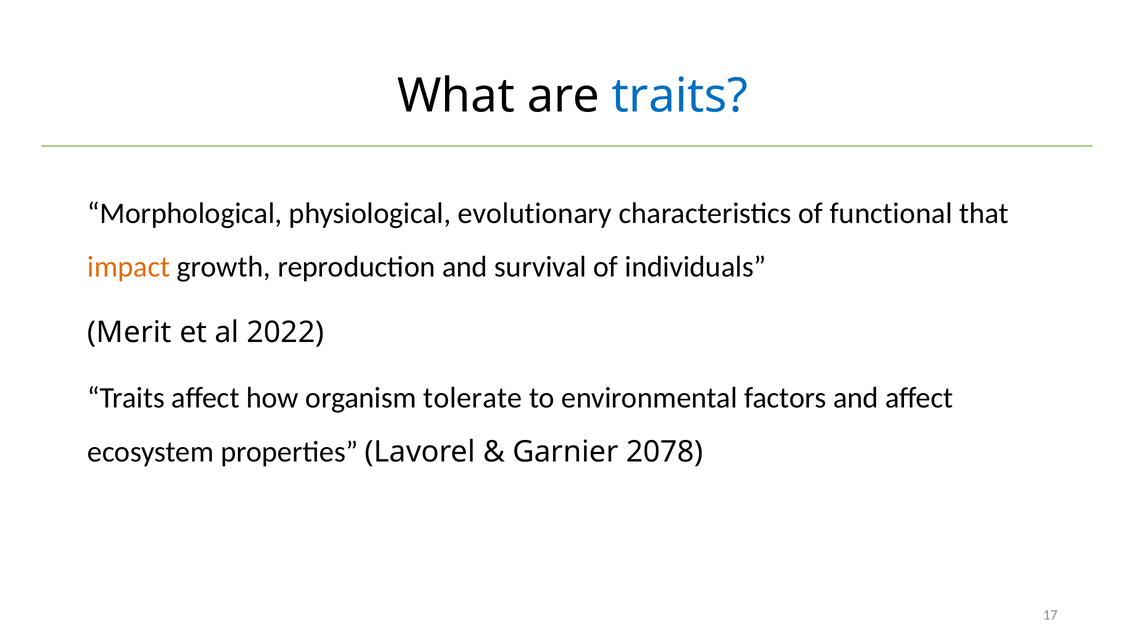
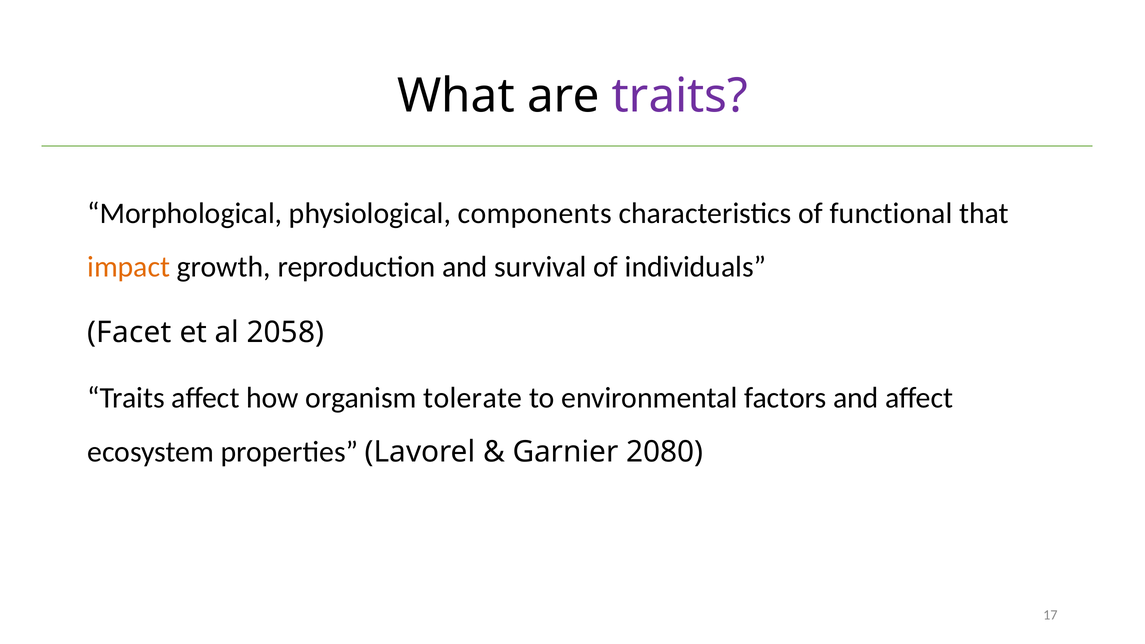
traits at (680, 96) colour: blue -> purple
evolutionary: evolutionary -> components
Merit: Merit -> Facet
2022: 2022 -> 2058
2078: 2078 -> 2080
